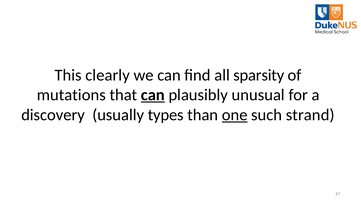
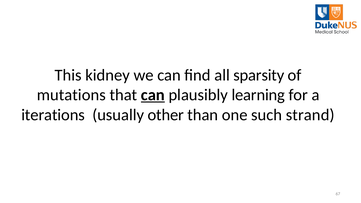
clearly: clearly -> kidney
unusual: unusual -> learning
discovery: discovery -> iterations
types: types -> other
one underline: present -> none
